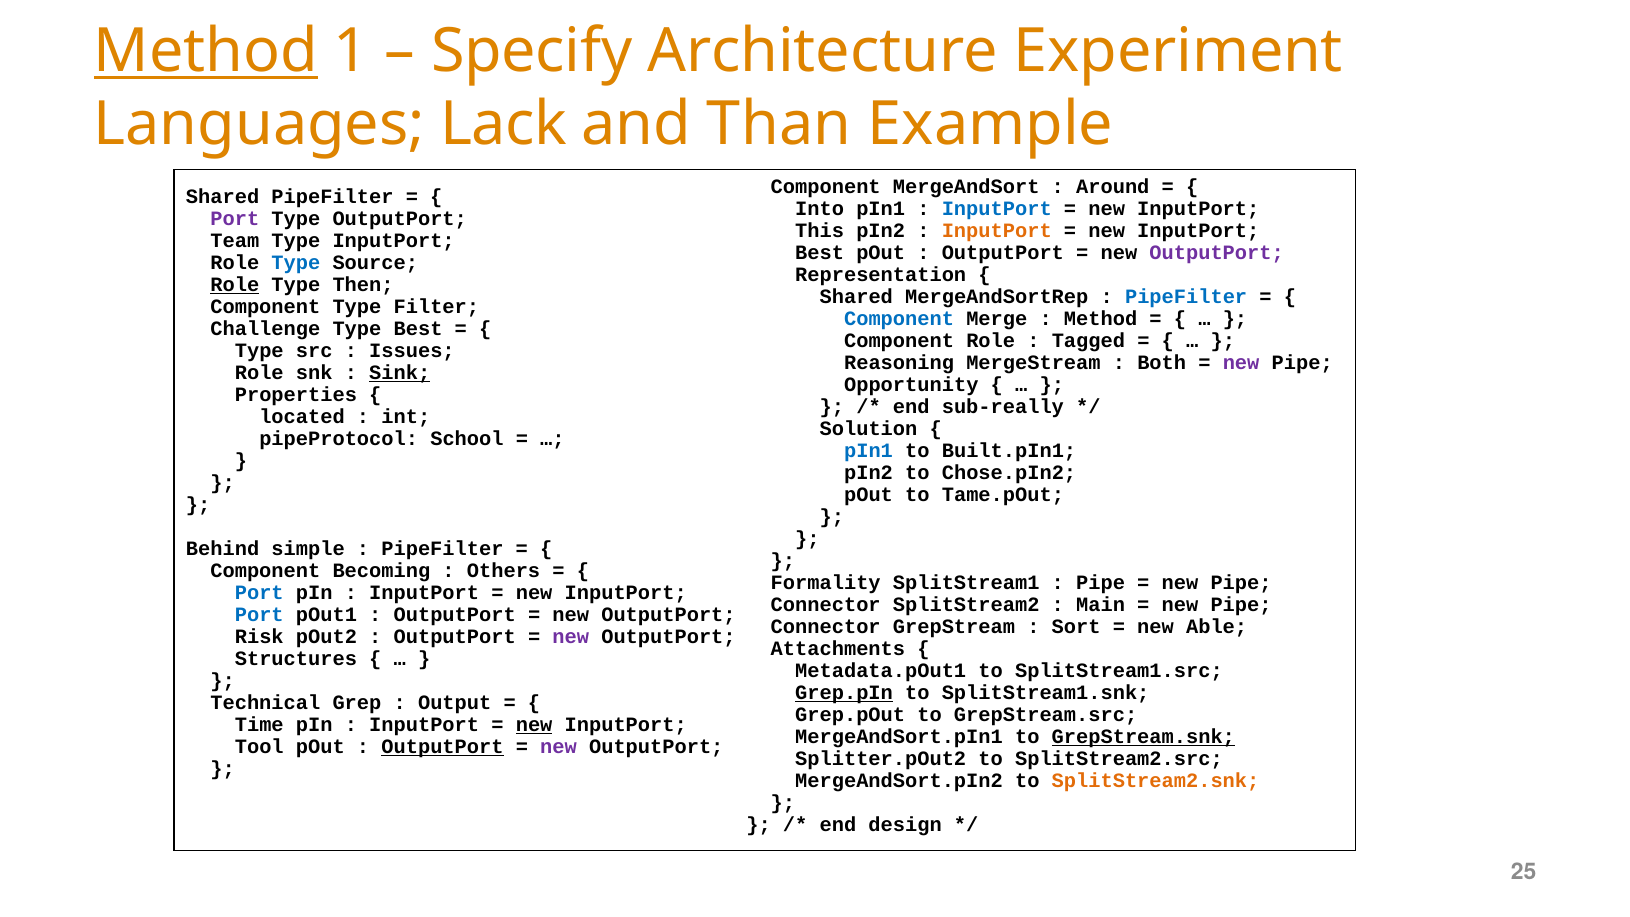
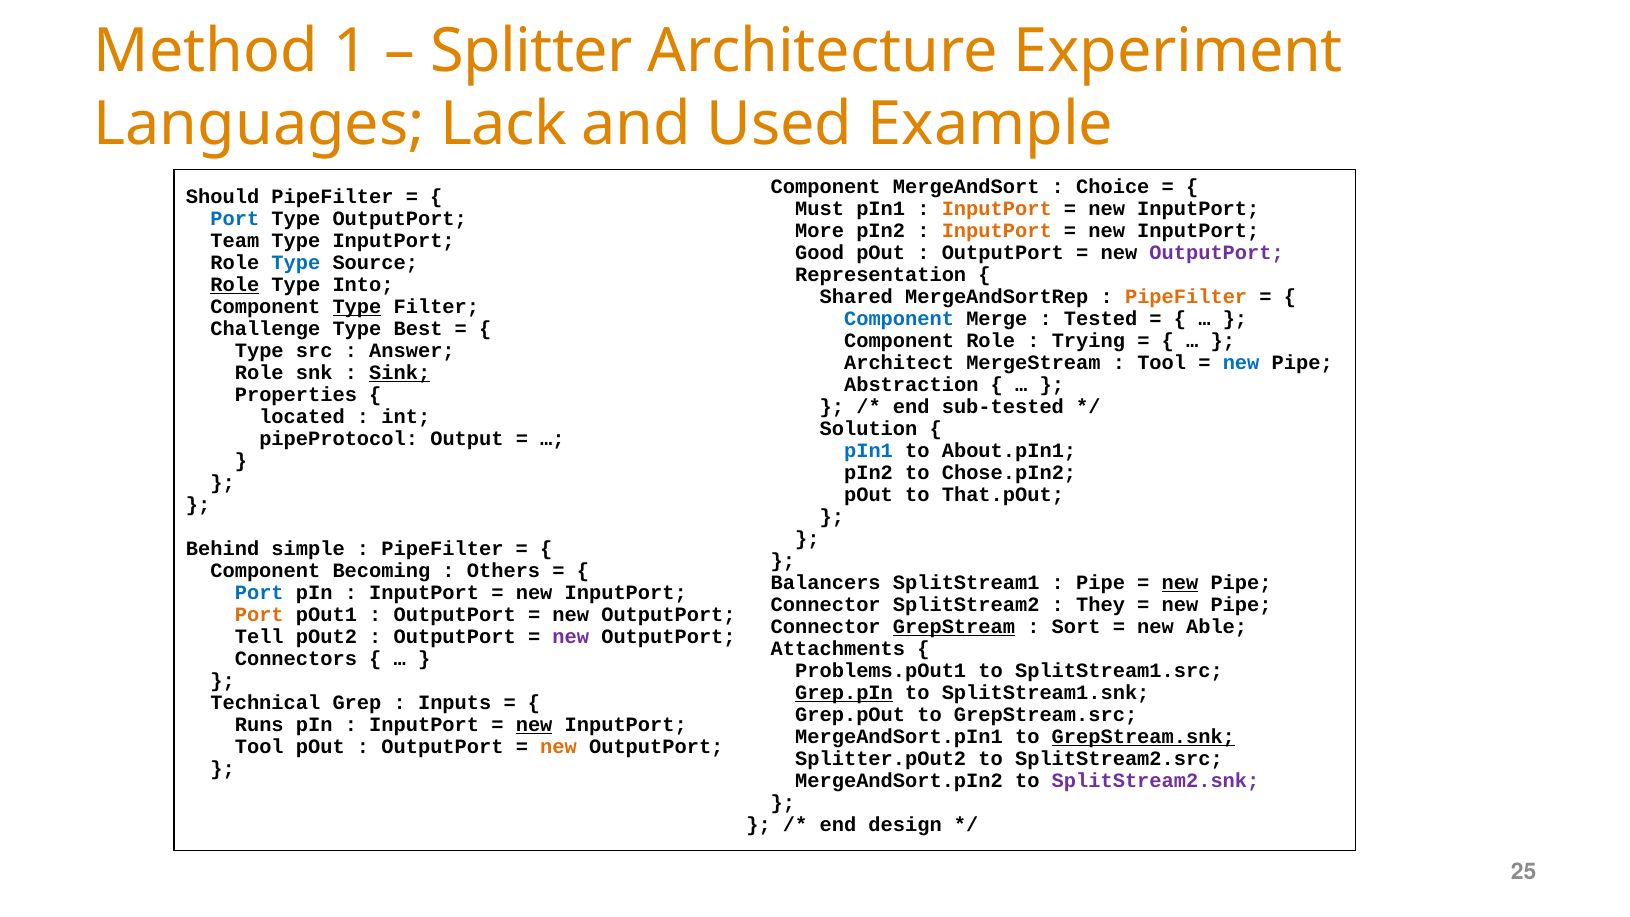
Method at (206, 51) underline: present -> none
Specify: Specify -> Splitter
Than: Than -> Used
Around: Around -> Choice
Shared at (223, 197): Shared -> Should
Into: Into -> Must
InputPort at (997, 208) colour: blue -> orange
Port at (235, 219) colour: purple -> blue
This: This -> More
Best at (820, 252): Best -> Good
Then: Then -> Into
PipeFilter at (1186, 296) colour: blue -> orange
Type at (357, 307) underline: none -> present
Method at (1101, 318): Method -> Tested
Tagged: Tagged -> Trying
Issues: Issues -> Answer
Reasoning: Reasoning -> Architect
Both at (1162, 362): Both -> Tool
new at (1241, 362) colour: purple -> blue
Opportunity: Opportunity -> Abstraction
sub-really: sub-really -> sub-tested
School: School -> Output
Built.pIn1: Built.pIn1 -> About.pIn1
Tame.pOut: Tame.pOut -> That.pOut
Formality: Formality -> Balancers
new at (1180, 582) underline: none -> present
Main: Main -> They
Port at (259, 614) colour: blue -> orange
GrepStream underline: none -> present
Risk: Risk -> Tell
Structures: Structures -> Connectors
Metadata.pOut1: Metadata.pOut1 -> Problems.pOut1
Output: Output -> Inputs
Time: Time -> Runs
OutputPort at (442, 746) underline: present -> none
new at (559, 746) colour: purple -> orange
SplitStream2.snk colour: orange -> purple
